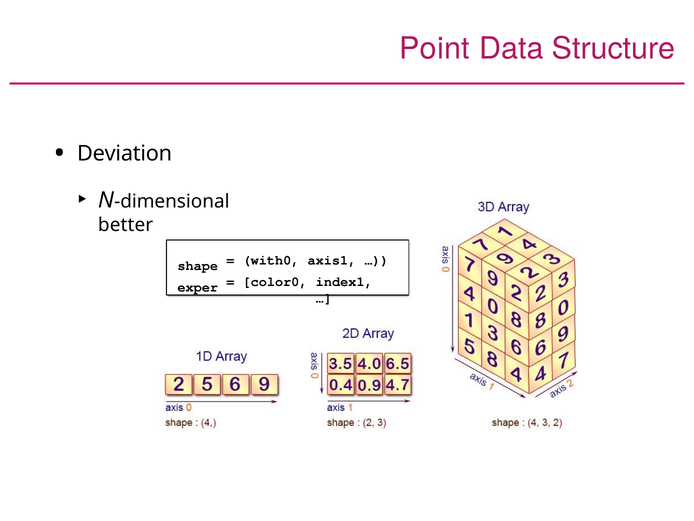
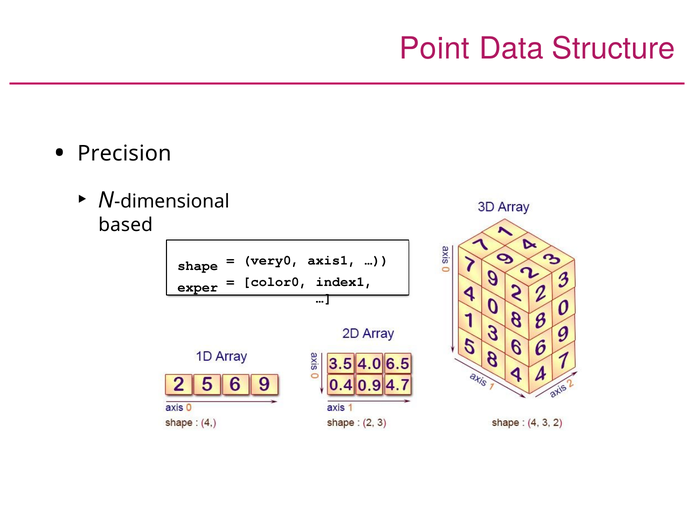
Deviation: Deviation -> Precision
better: better -> based
with0: with0 -> very0
